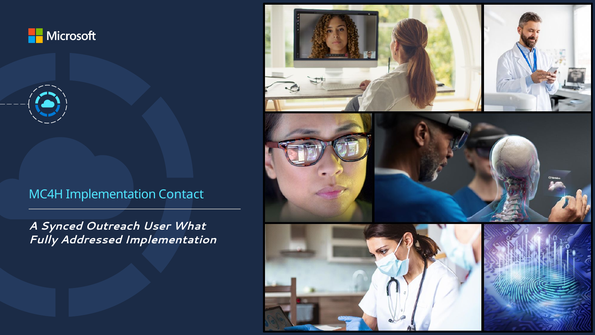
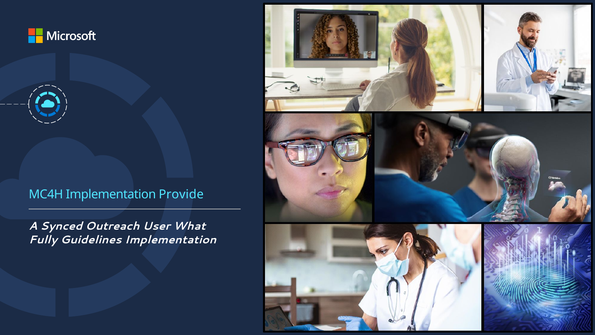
Contact: Contact -> Provide
Addressed: Addressed -> Guidelines
